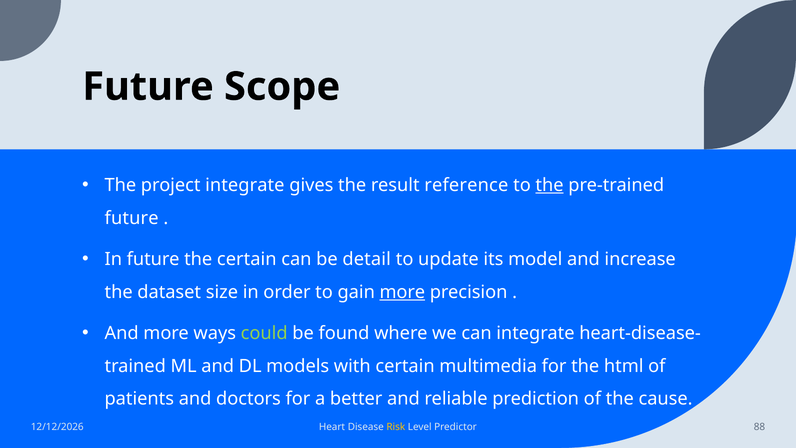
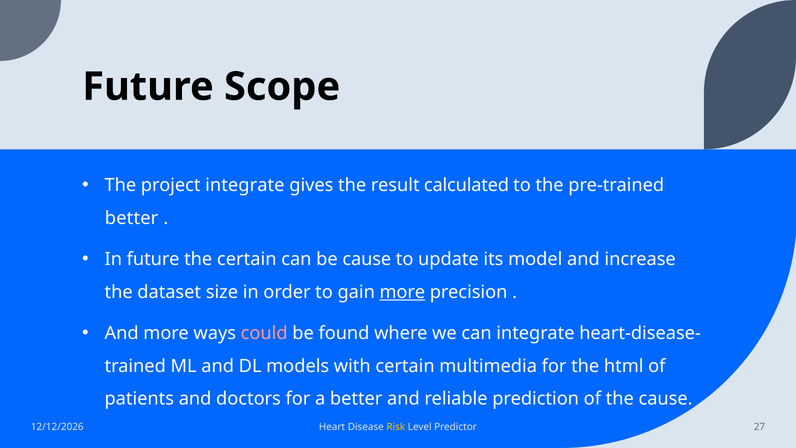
reference: reference -> calculated
the at (550, 185) underline: present -> none
future at (132, 218): future -> better
be detail: detail -> cause
could colour: light green -> pink
88: 88 -> 27
